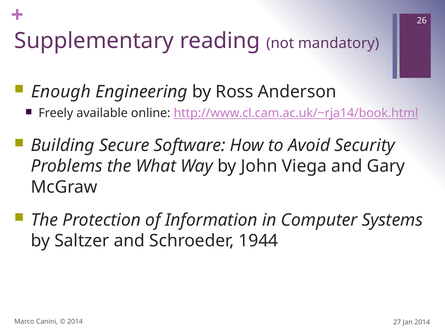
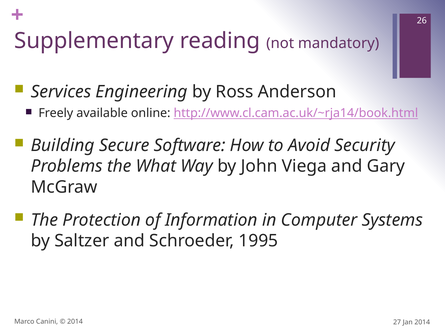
Enough: Enough -> Services
1944: 1944 -> 1995
